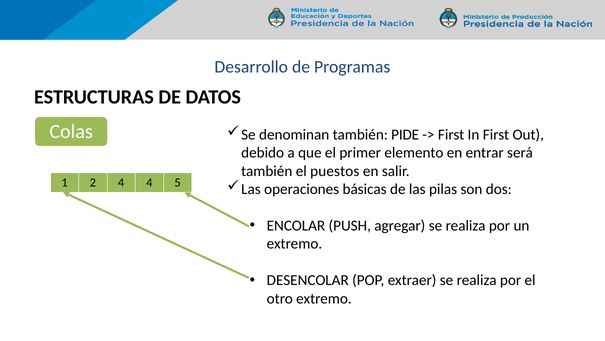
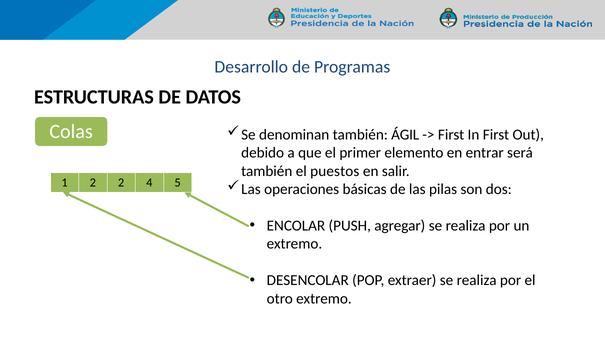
PIDE: PIDE -> ÁGIL
2 4: 4 -> 2
